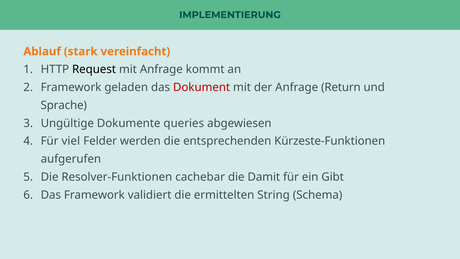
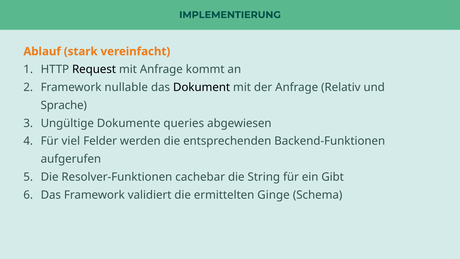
geladen: geladen -> nullable
Dokument colour: red -> black
Return: Return -> Relativ
Kürzeste-Funktionen: Kürzeste-Funktionen -> Backend-Funktionen
Damit: Damit -> String
String: String -> Ginge
